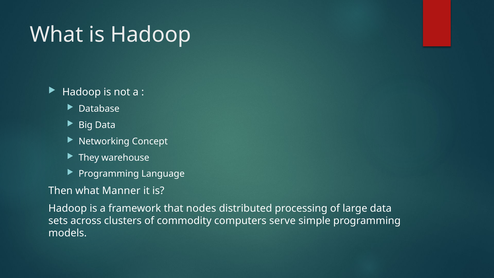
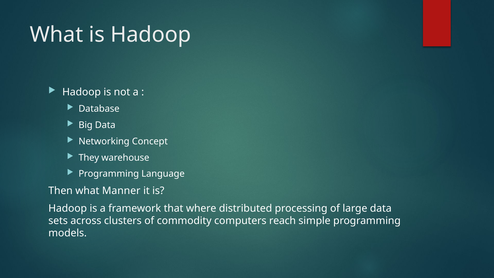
nodes: nodes -> where
serve: serve -> reach
